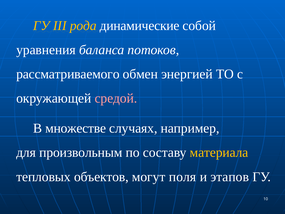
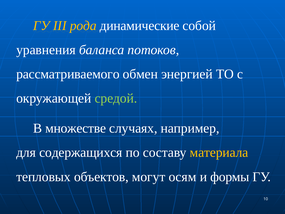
средой colour: pink -> light green
произвольным: произвольным -> содержащихся
поля: поля -> осям
этапов: этапов -> формы
